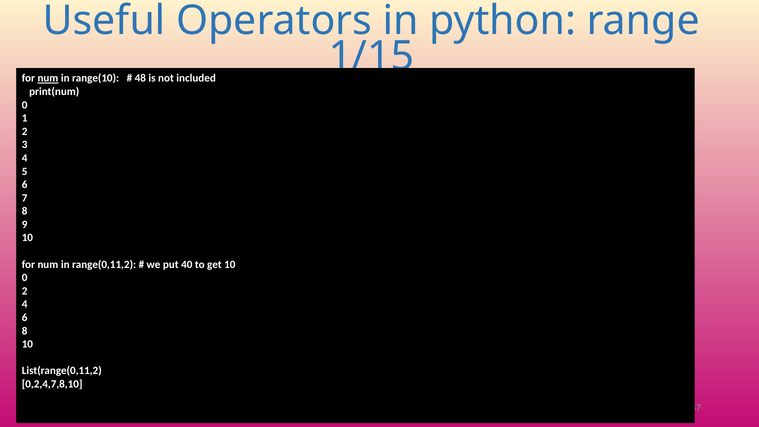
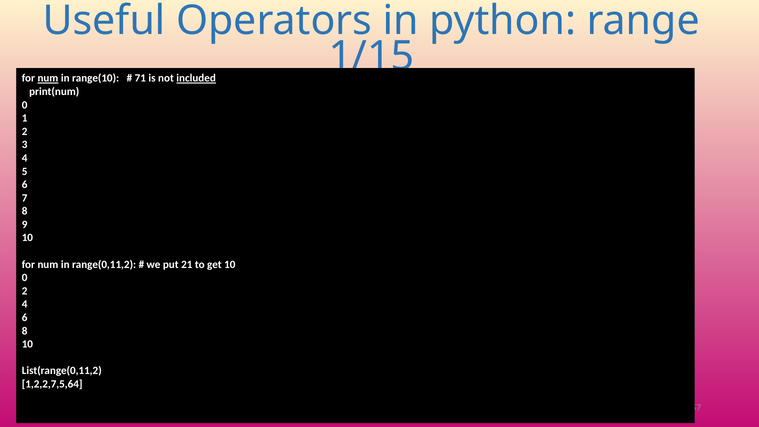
48: 48 -> 71
included underline: none -> present
40: 40 -> 21
0,2,4,7,8,10: 0,2,4,7,8,10 -> 1,2,2,7,5,64
